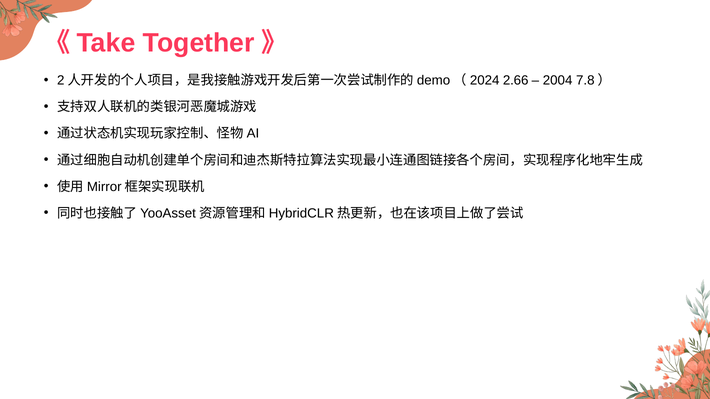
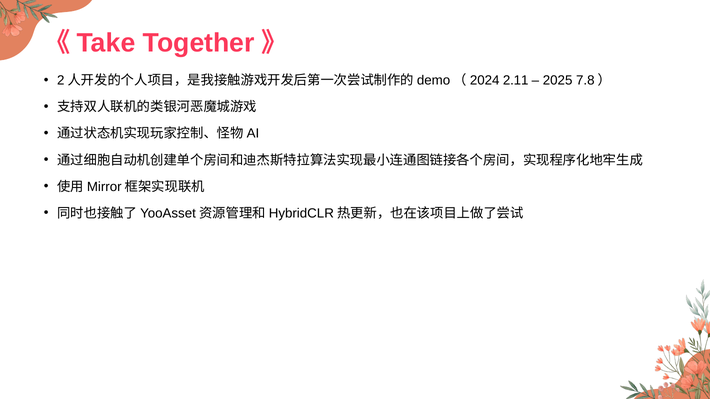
2.66: 2.66 -> 2.11
2004: 2004 -> 2025
